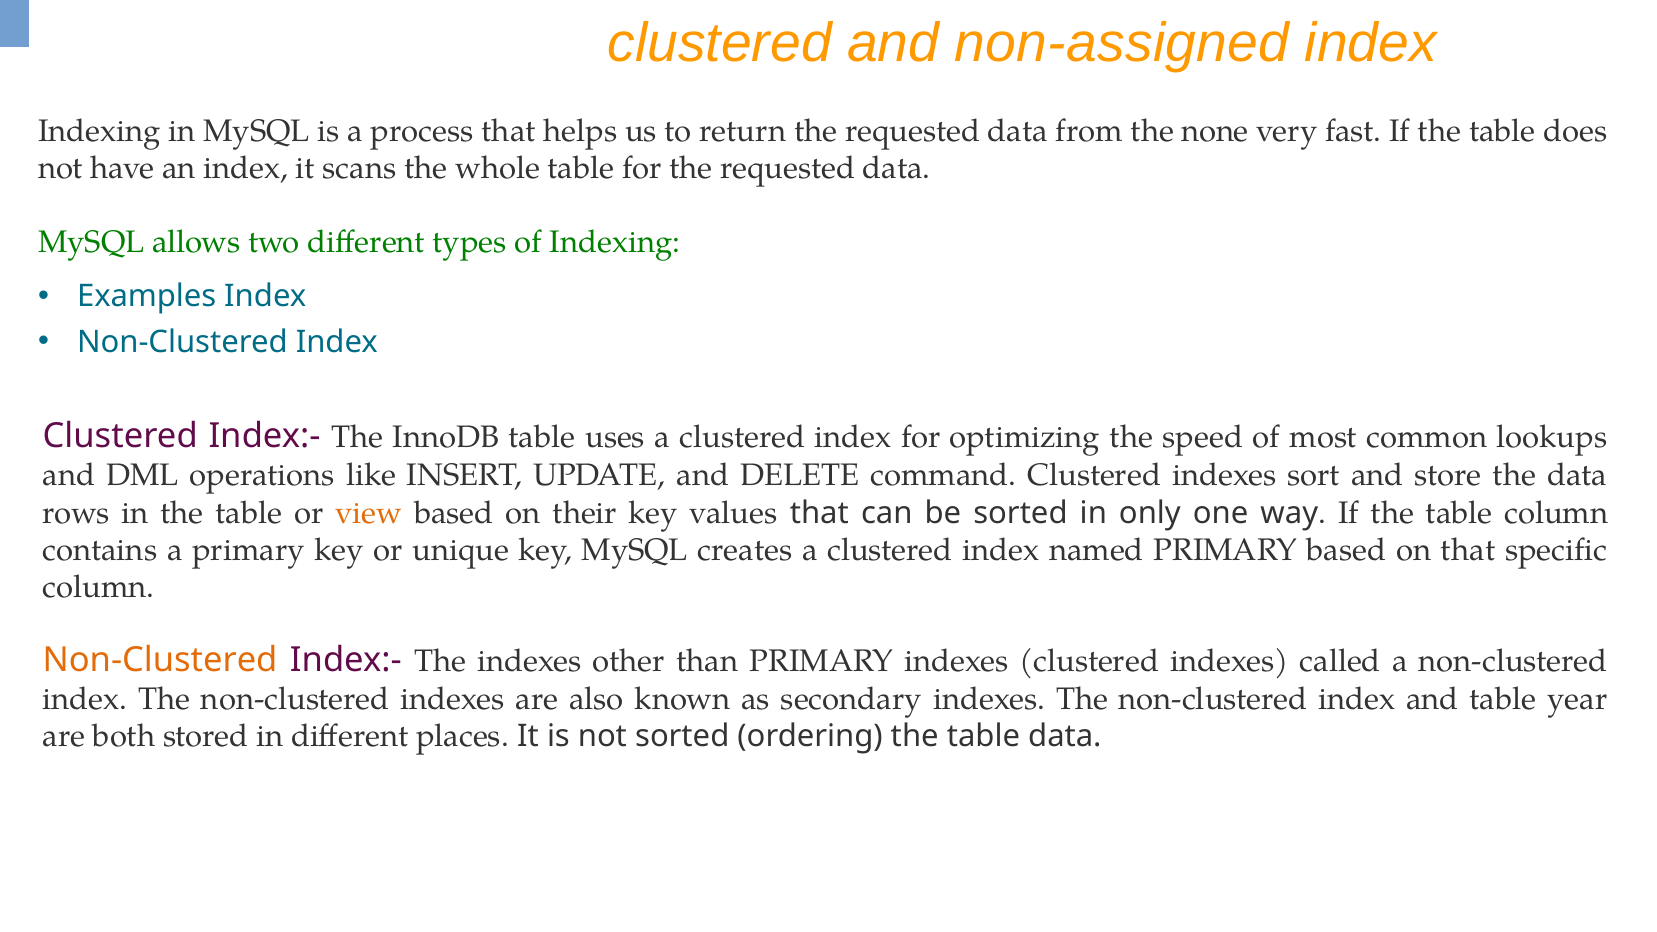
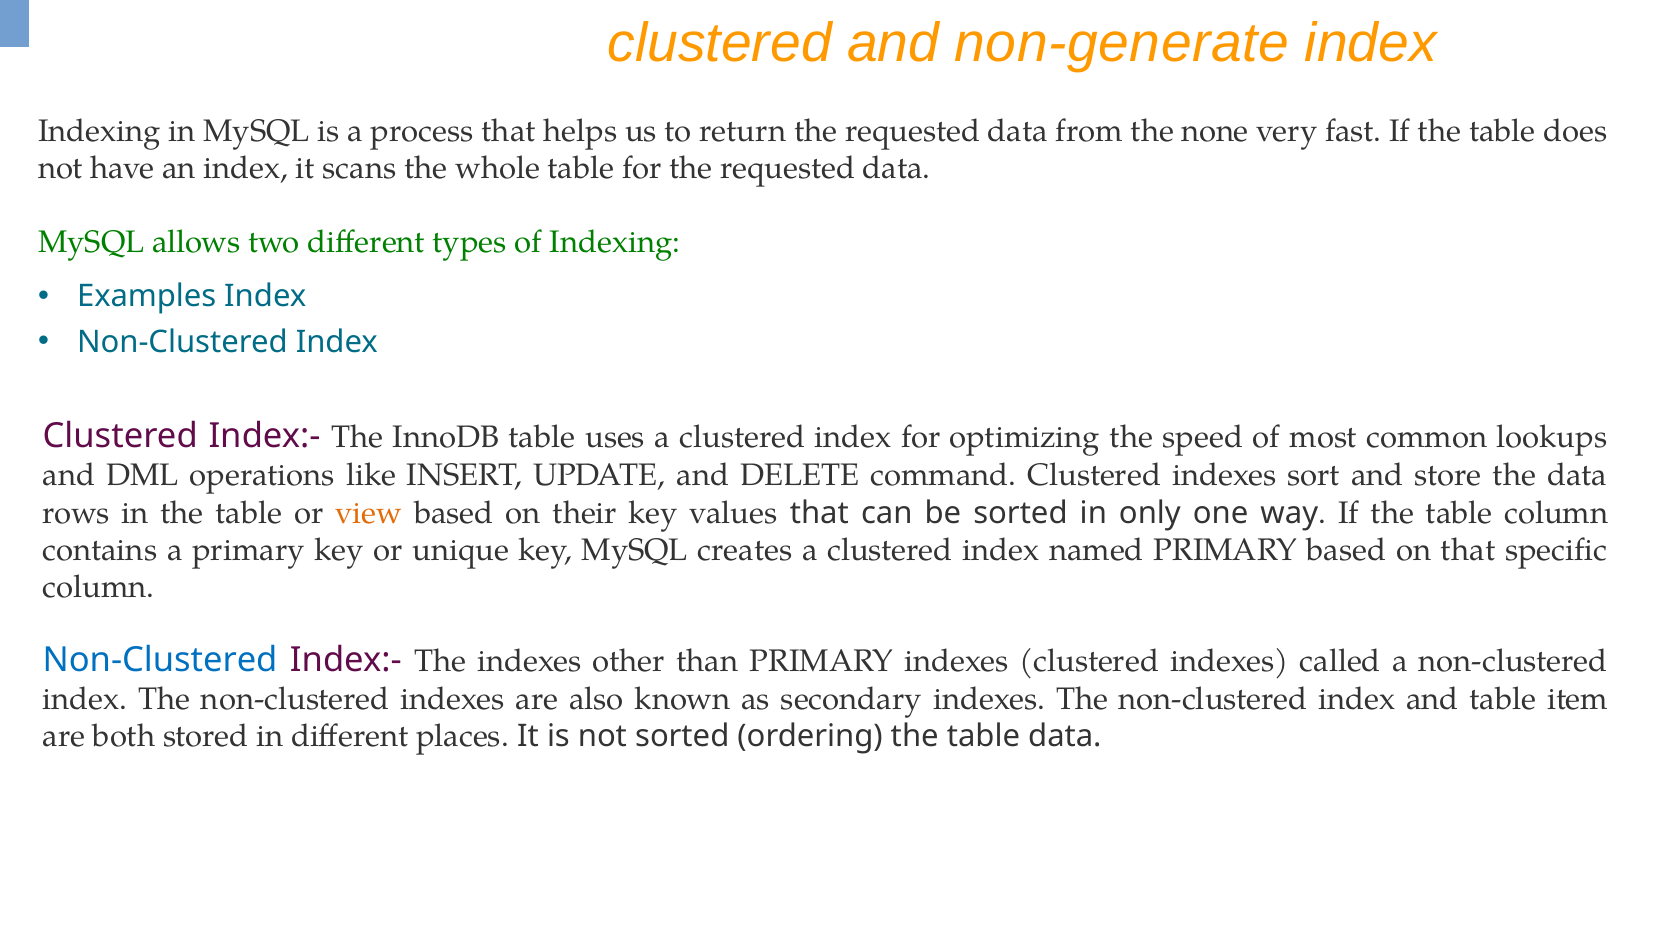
non-assigned: non-assigned -> non-generate
Non-Clustered at (160, 660) colour: orange -> blue
year: year -> item
